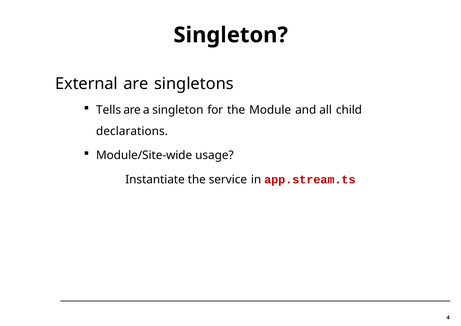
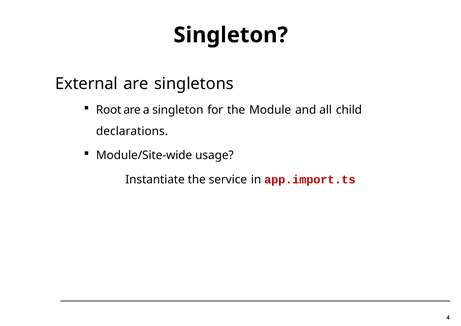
Tells: Tells -> Root
app.stream.ts: app.stream.ts -> app.import.ts
